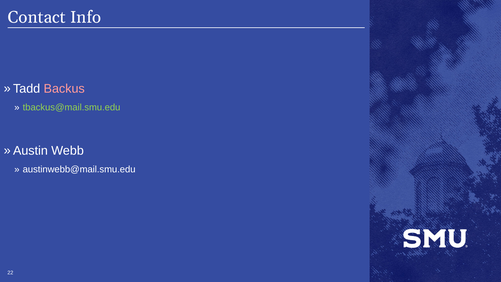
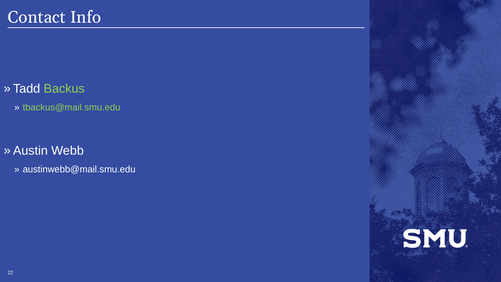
Backus colour: pink -> light green
